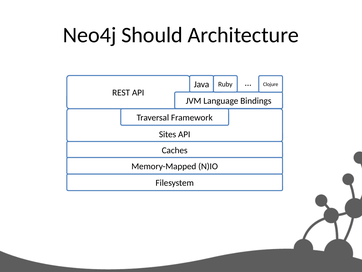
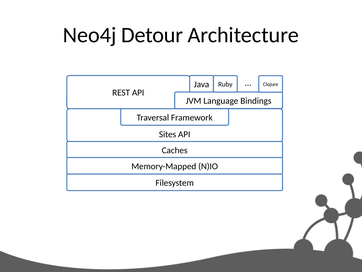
Should: Should -> Detour
